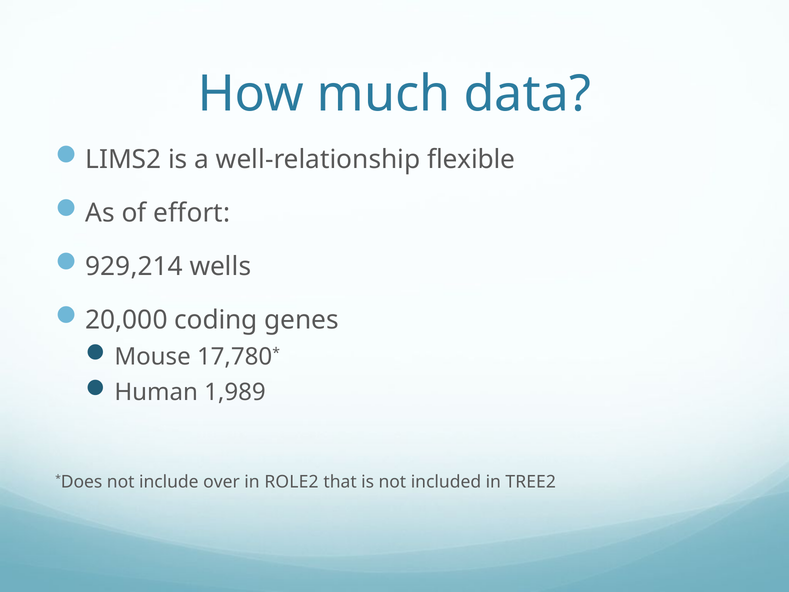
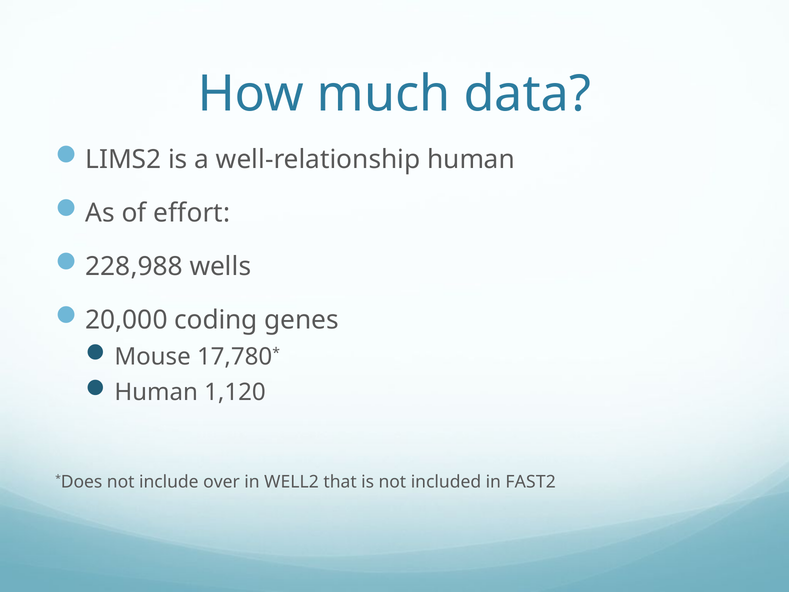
well-relationship flexible: flexible -> human
929,214: 929,214 -> 228,988
1,989: 1,989 -> 1,120
ROLE2: ROLE2 -> WELL2
TREE2: TREE2 -> FAST2
